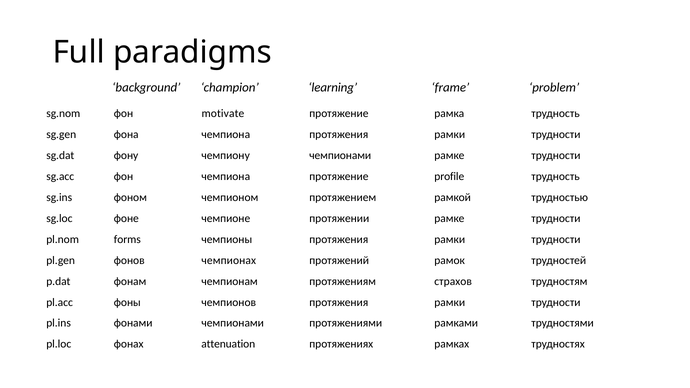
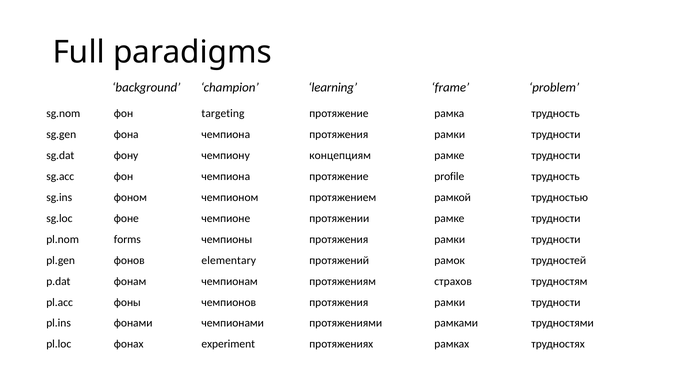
motivate: motivate -> targeting
чемпиону чемпионами: чемпионами -> концепциям
чемпионах: чемпионах -> elementary
attenuation: attenuation -> experiment
